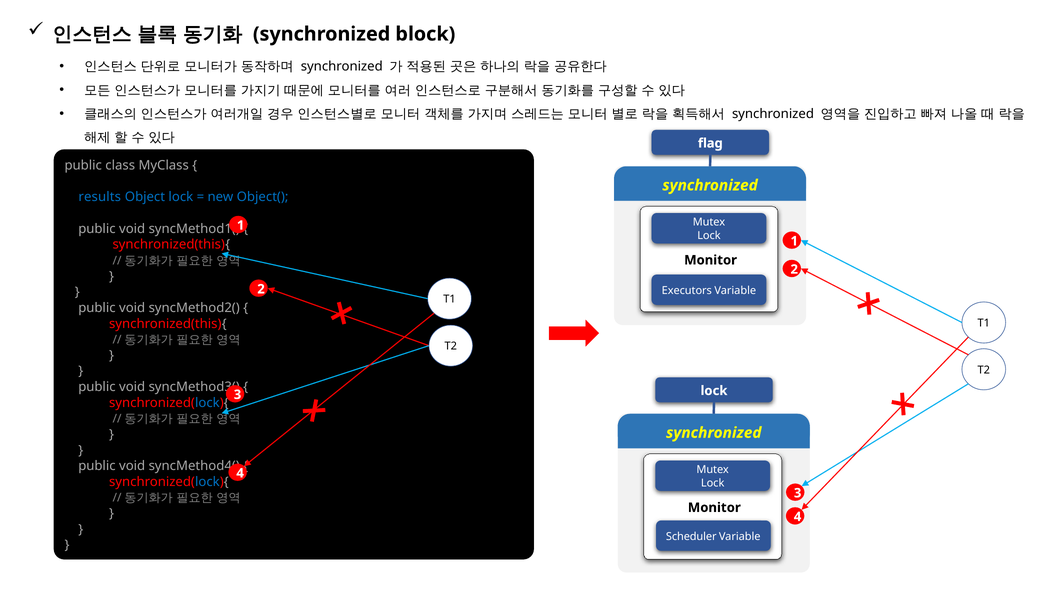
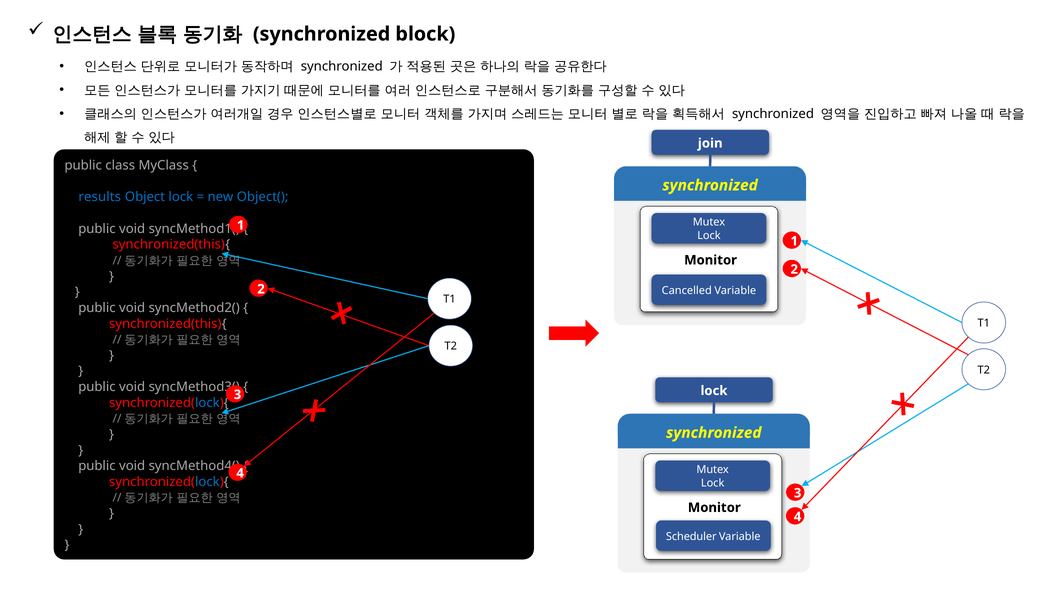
flag: flag -> join
Executors: Executors -> Cancelled
